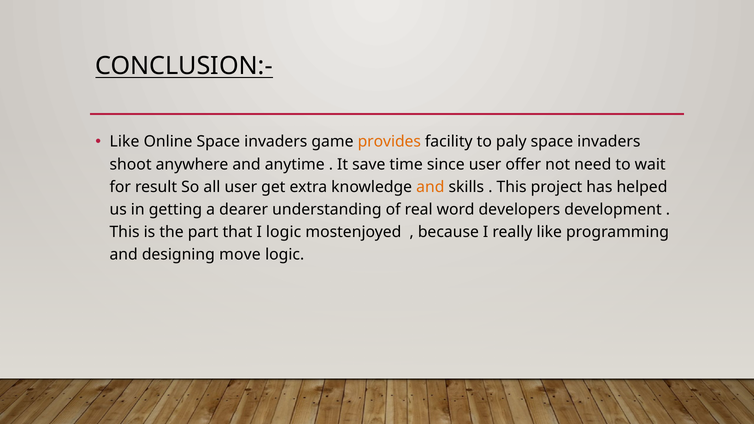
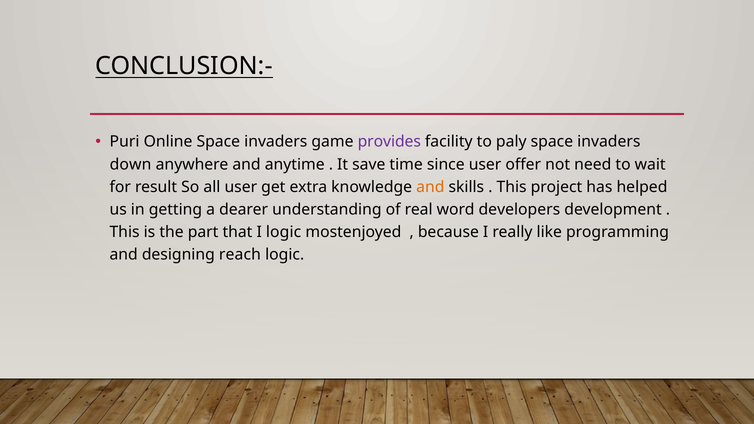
Like at (125, 142): Like -> Puri
provides colour: orange -> purple
shoot: shoot -> down
move: move -> reach
